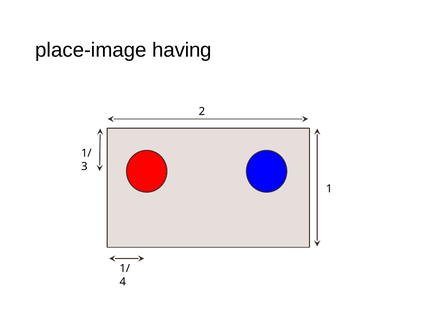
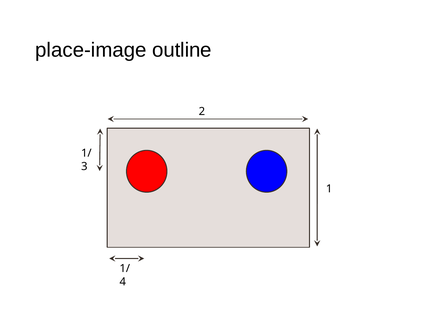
having: having -> outline
